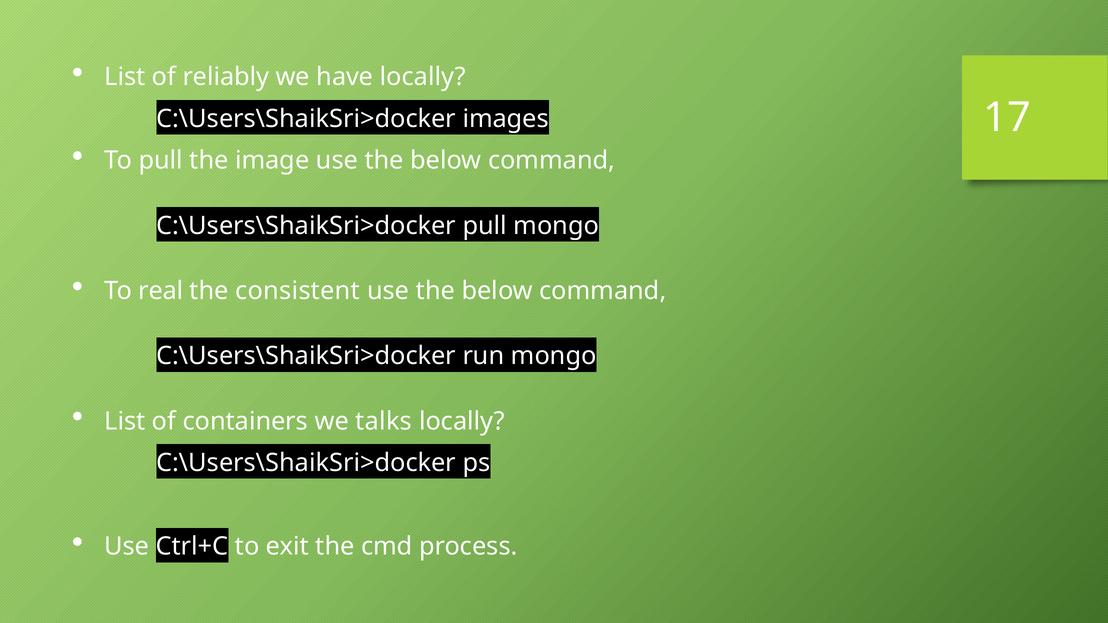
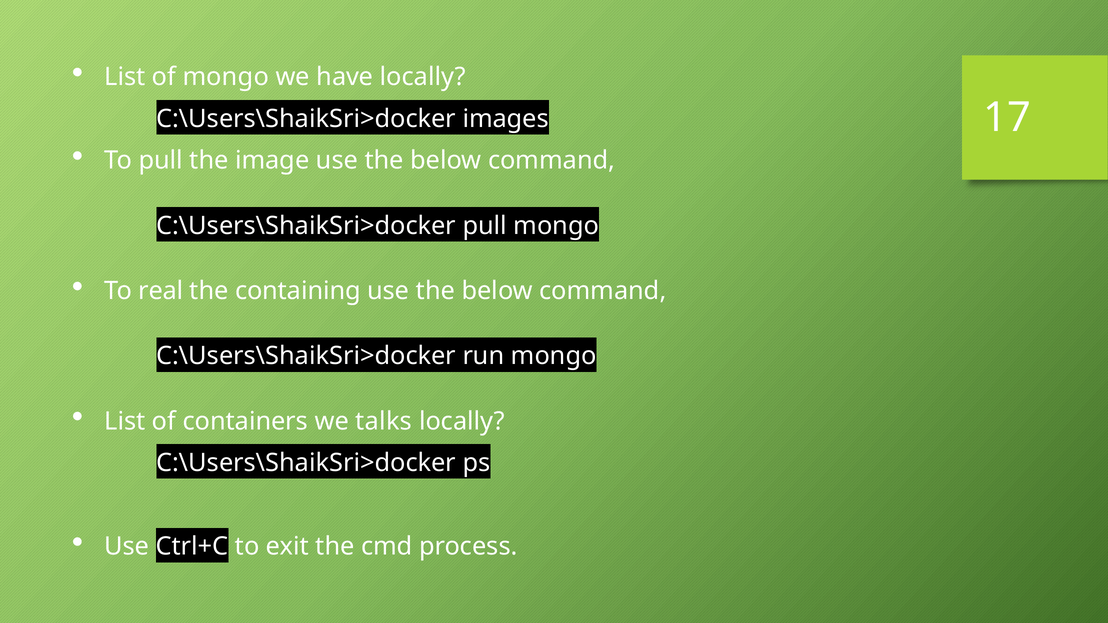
of reliably: reliably -> mongo
consistent: consistent -> containing
